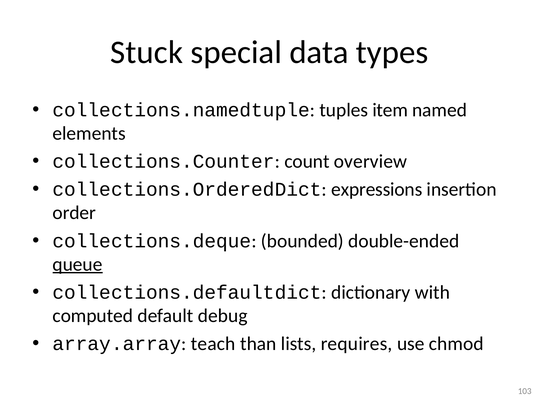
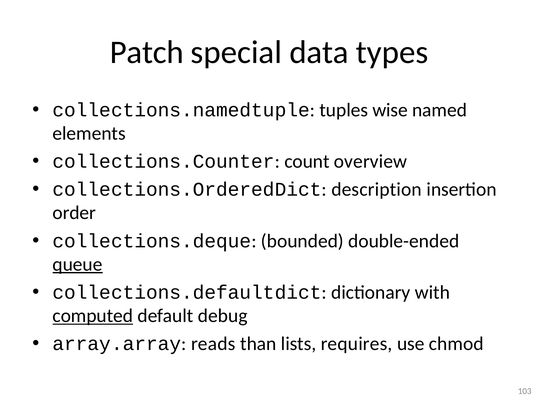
Stuck: Stuck -> Patch
item: item -> wise
expressions: expressions -> description
computed underline: none -> present
teach: teach -> reads
